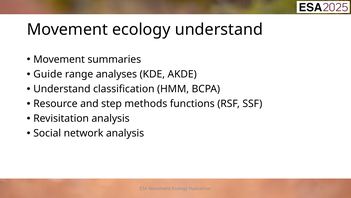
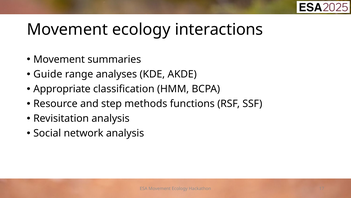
ecology understand: understand -> interactions
Understand at (62, 89): Understand -> Appropriate
